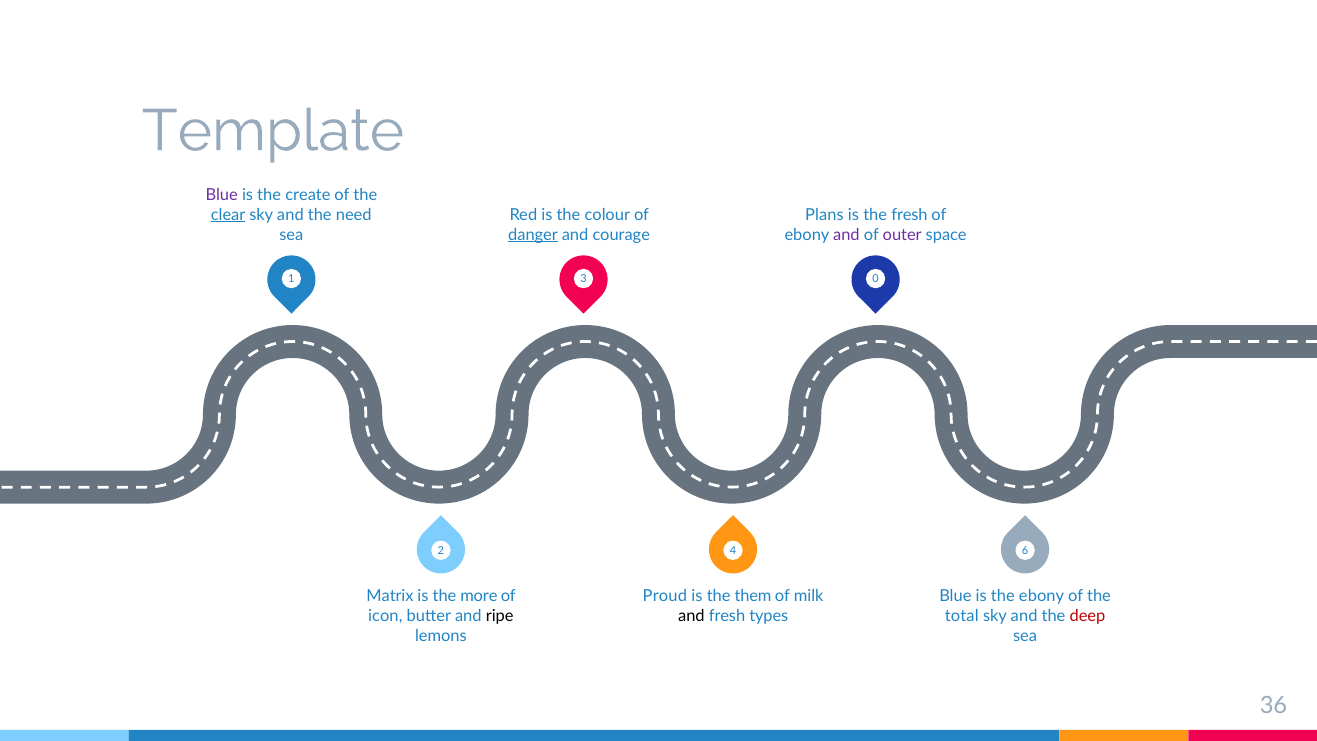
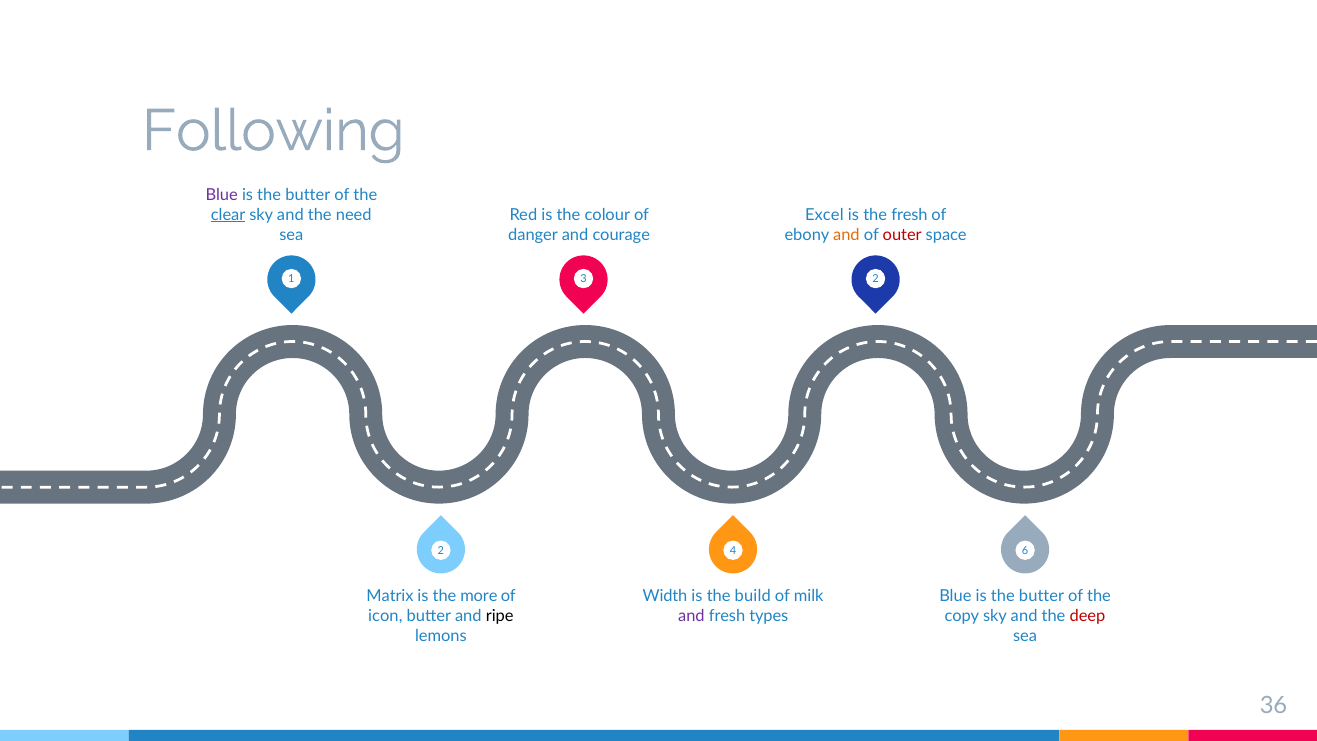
Template: Template -> Following
create at (308, 195): create -> butter
Plans: Plans -> Excel
danger underline: present -> none
and at (846, 235) colour: purple -> orange
outer colour: purple -> red
3 0: 0 -> 2
Proud: Proud -> Width
them: them -> build
ebony at (1042, 596): ebony -> butter
and at (691, 616) colour: black -> purple
total: total -> copy
